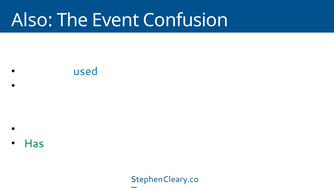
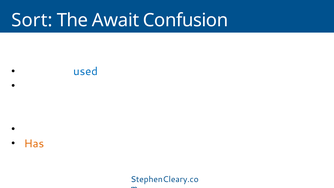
Also: Also -> Sort
The Event: Event -> Await
Has colour: green -> orange
